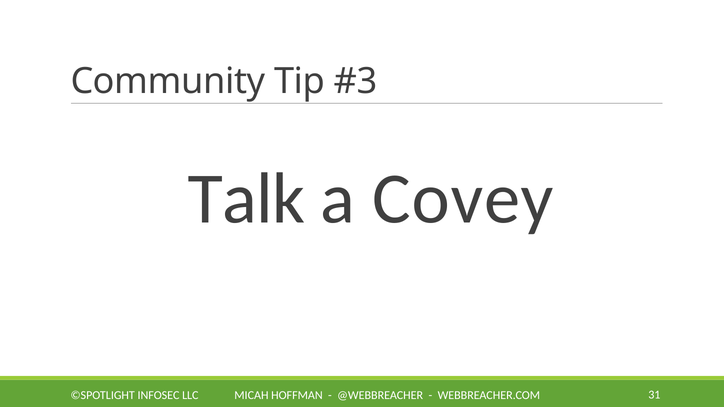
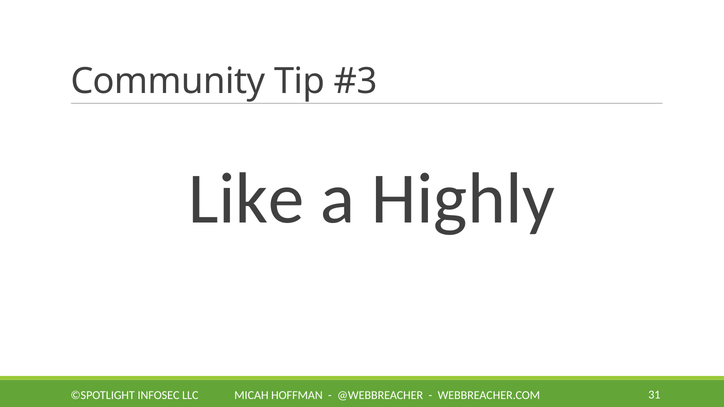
Talk: Talk -> Like
Covey: Covey -> Highly
